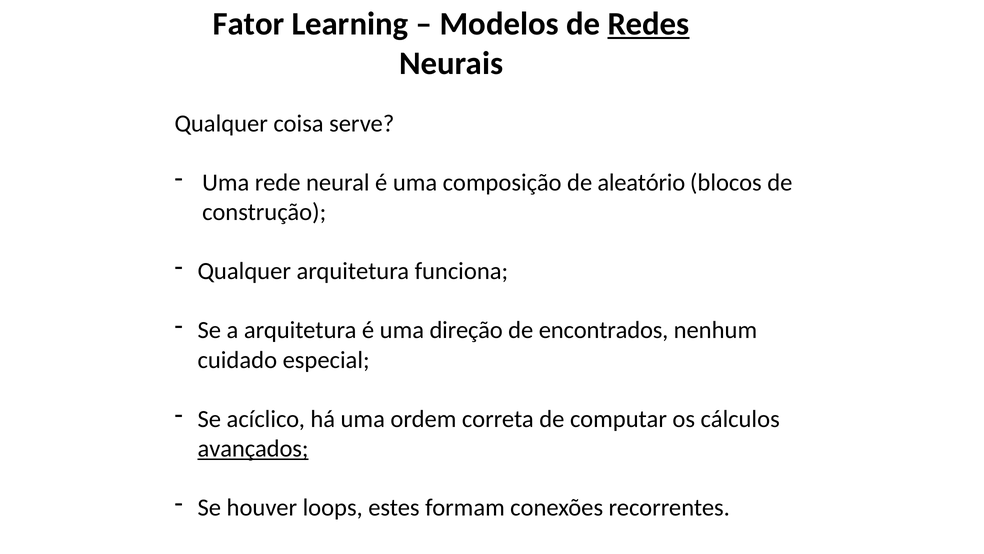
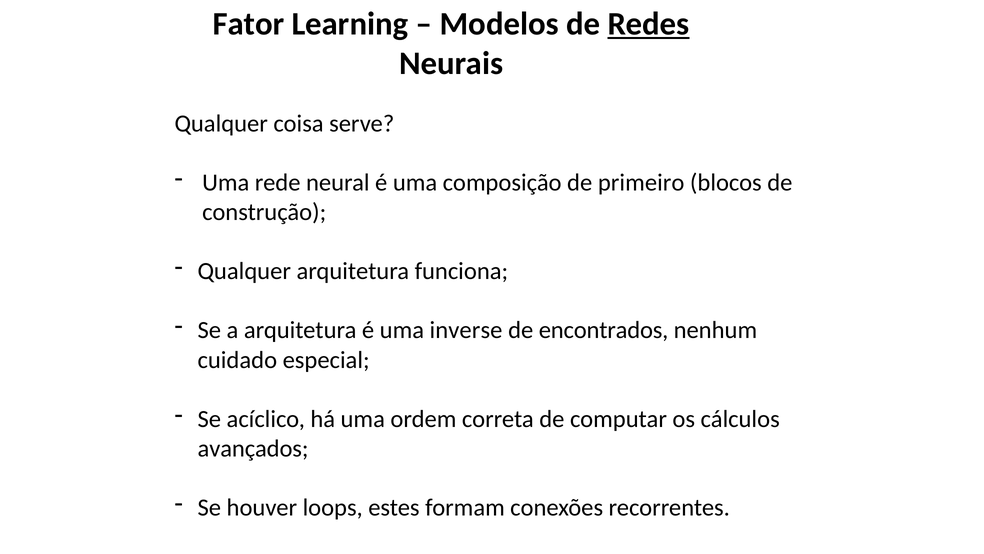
aleatório: aleatório -> primeiro
direção: direção -> inverse
avançados underline: present -> none
